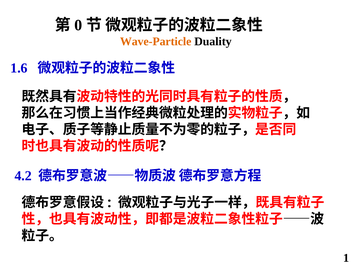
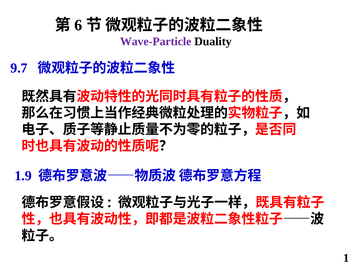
0: 0 -> 6
Wave-Particle colour: orange -> purple
1.6: 1.6 -> 9.7
4.2: 4.2 -> 1.9
